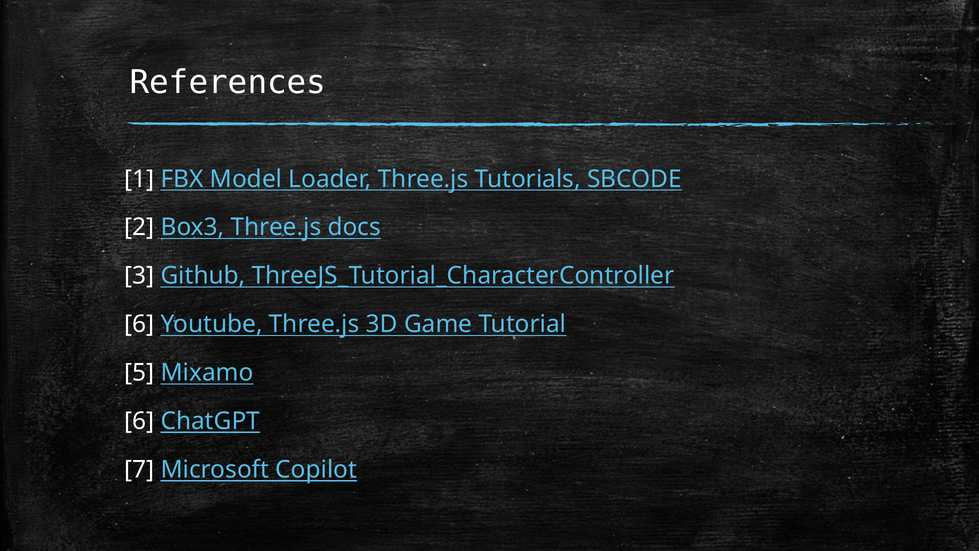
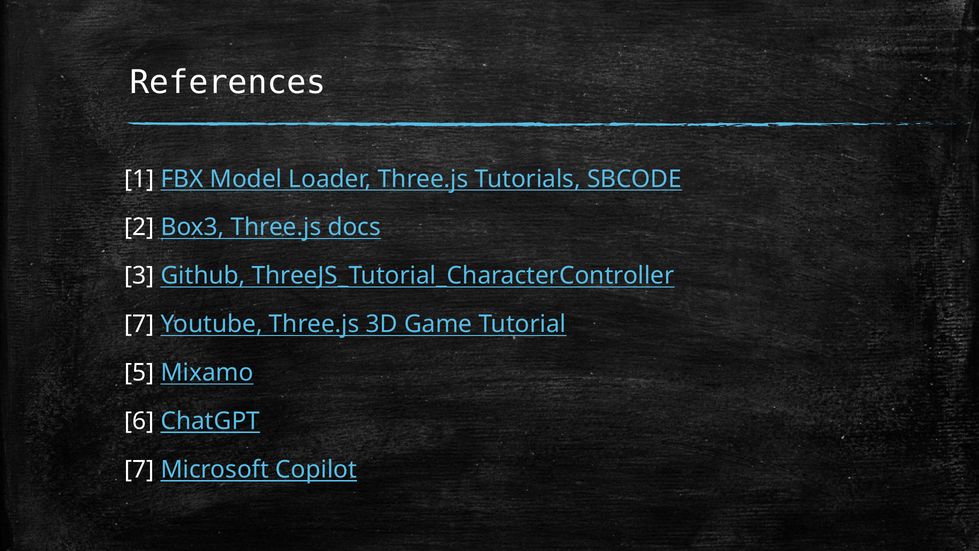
6 at (139, 324): 6 -> 7
